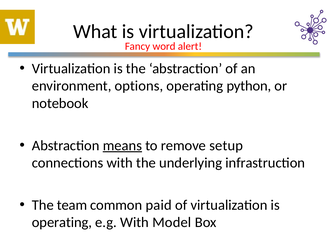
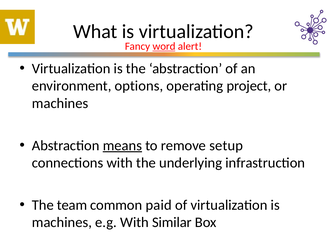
word underline: none -> present
python: python -> project
notebook at (60, 103): notebook -> machines
operating at (62, 223): operating -> machines
Model: Model -> Similar
